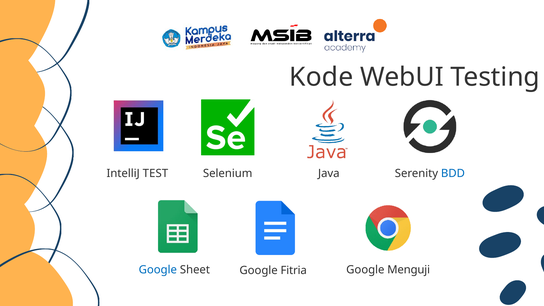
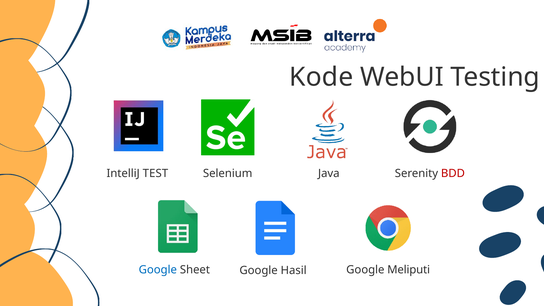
BDD colour: blue -> red
Fitria: Fitria -> Hasil
Menguji: Menguji -> Meliputi
